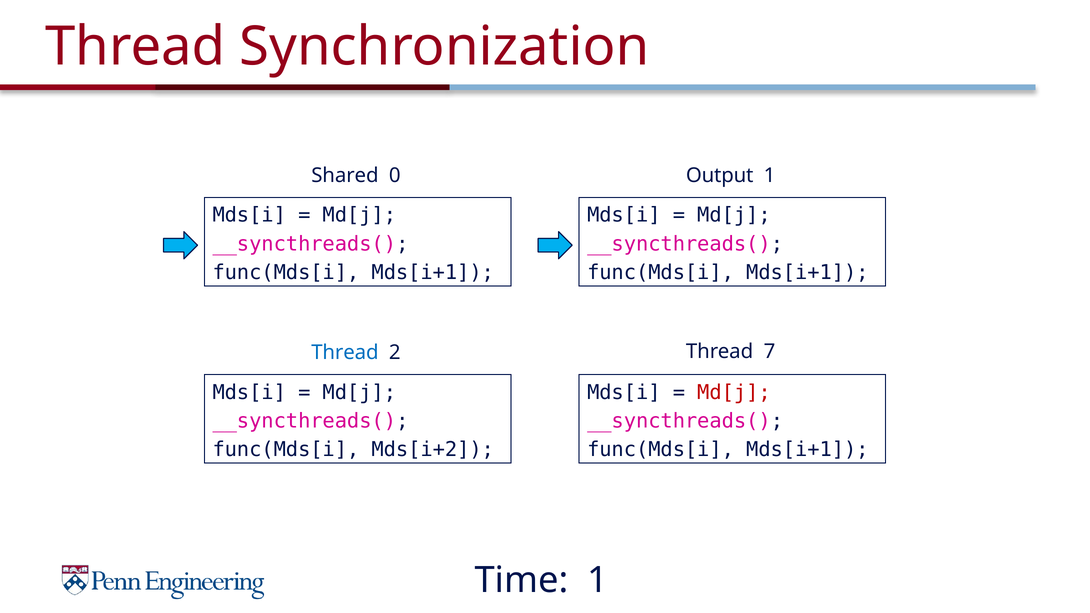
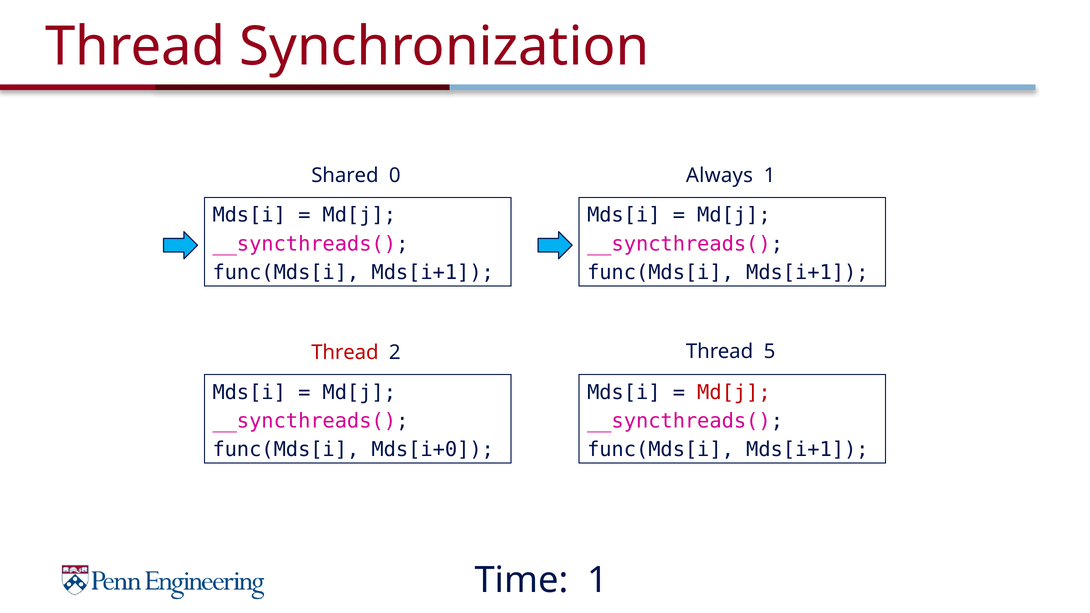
Output: Output -> Always
Thread at (345, 353) colour: blue -> red
7: 7 -> 5
Mds[i+2: Mds[i+2 -> Mds[i+0
